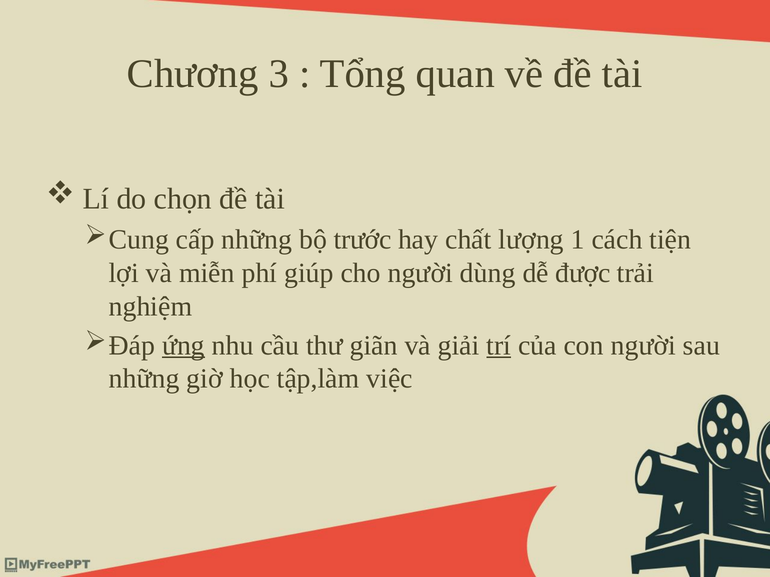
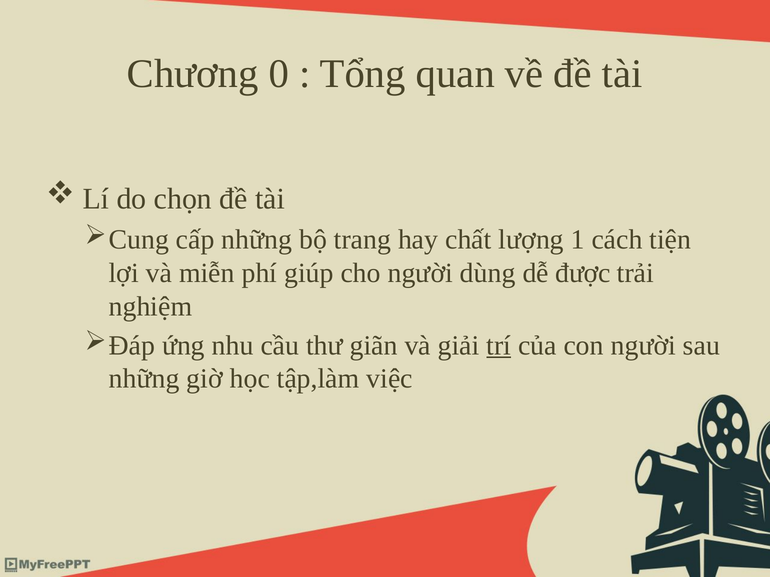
3: 3 -> 0
trước: trước -> trang
ứng underline: present -> none
